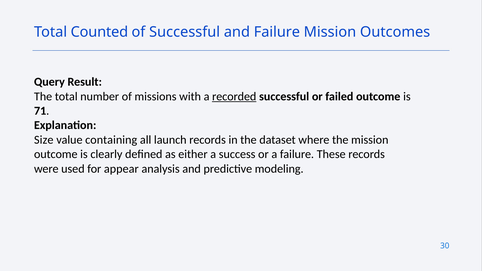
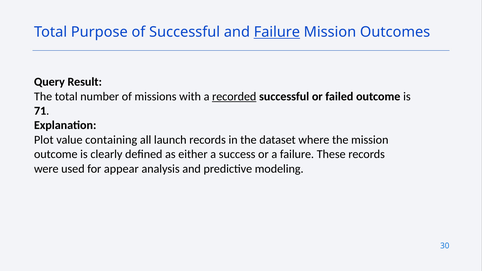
Counted: Counted -> Purpose
Failure at (277, 32) underline: none -> present
Size: Size -> Plot
